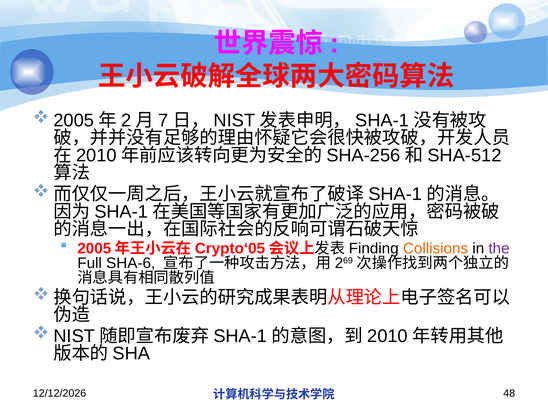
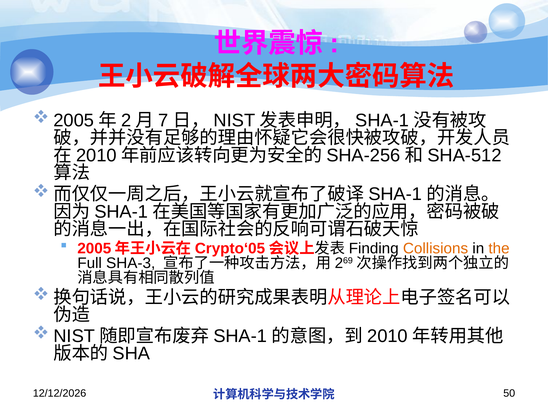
the colour: purple -> orange
SHA-6: SHA-6 -> SHA-3
48: 48 -> 50
